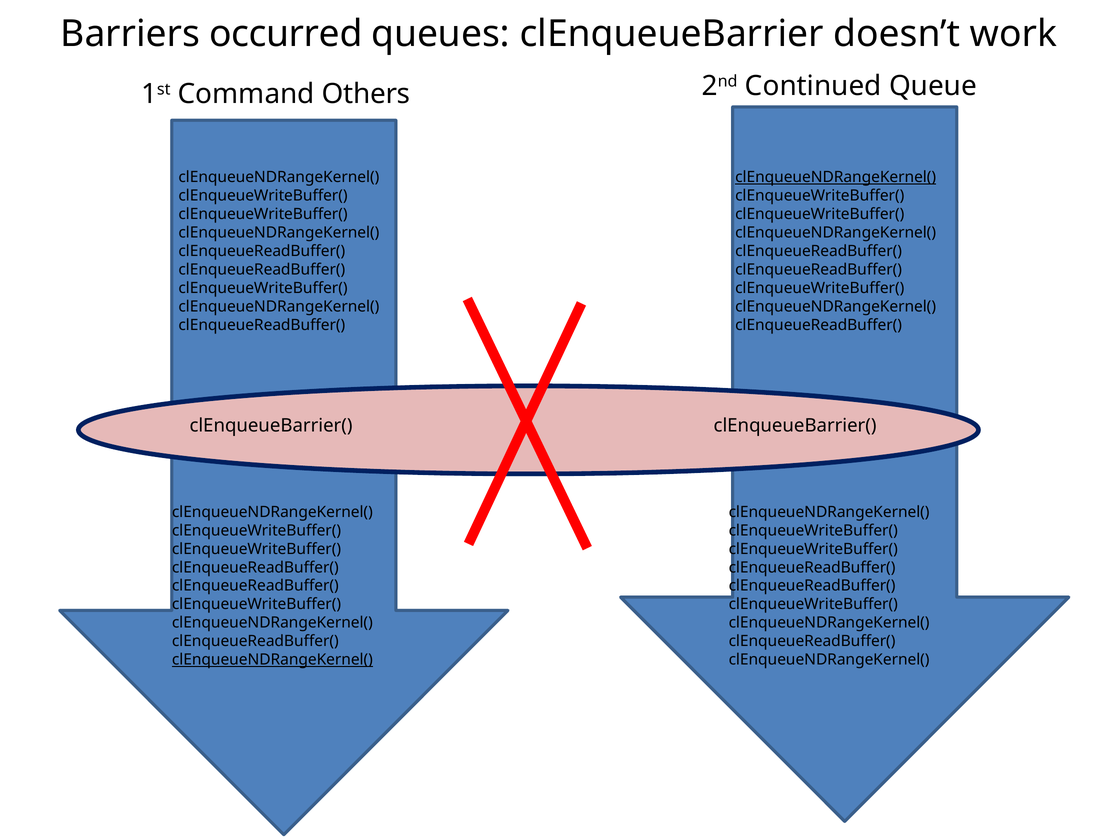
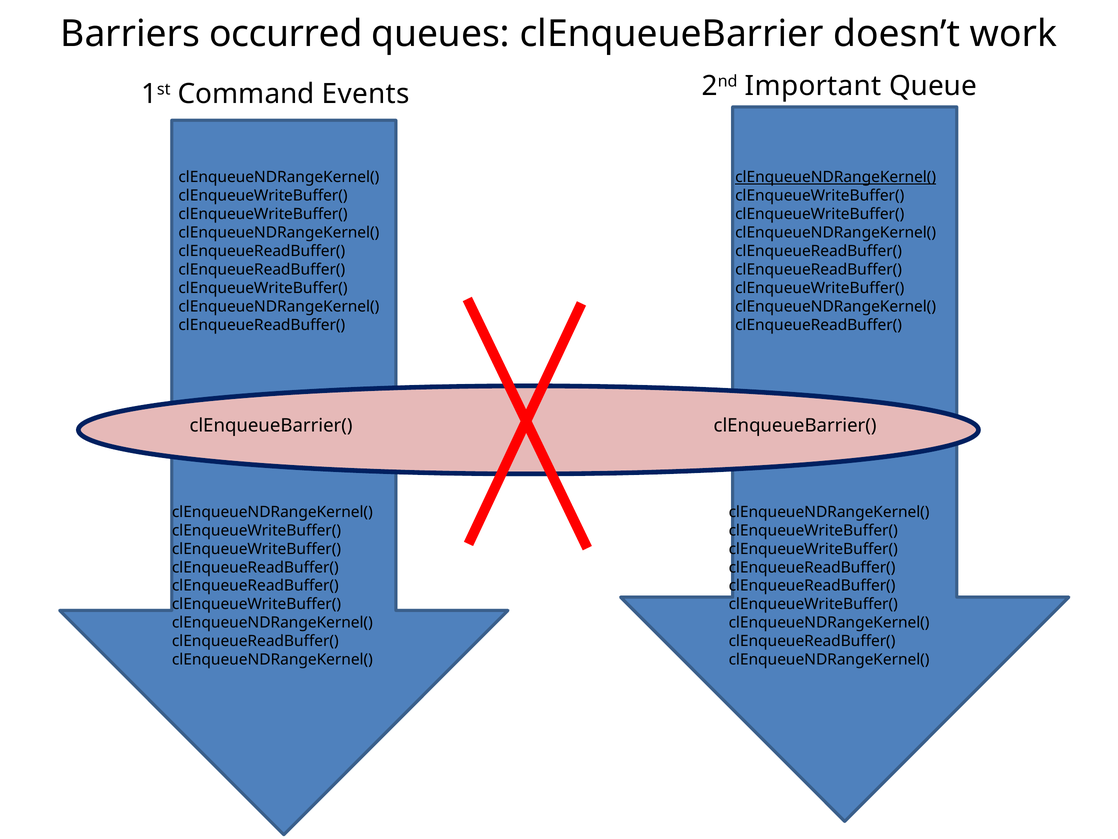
Others: Others -> Events
Continued: Continued -> Important
clEnqueueNDRangeKernel( at (272, 659) underline: present -> none
